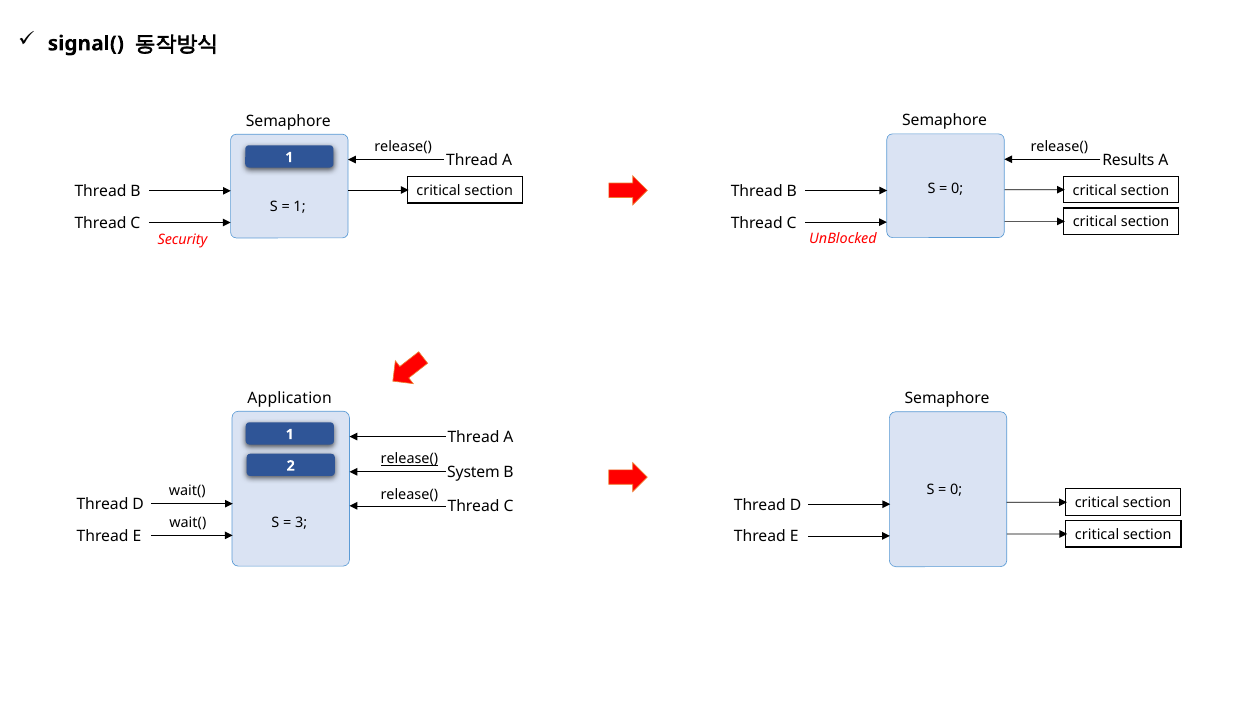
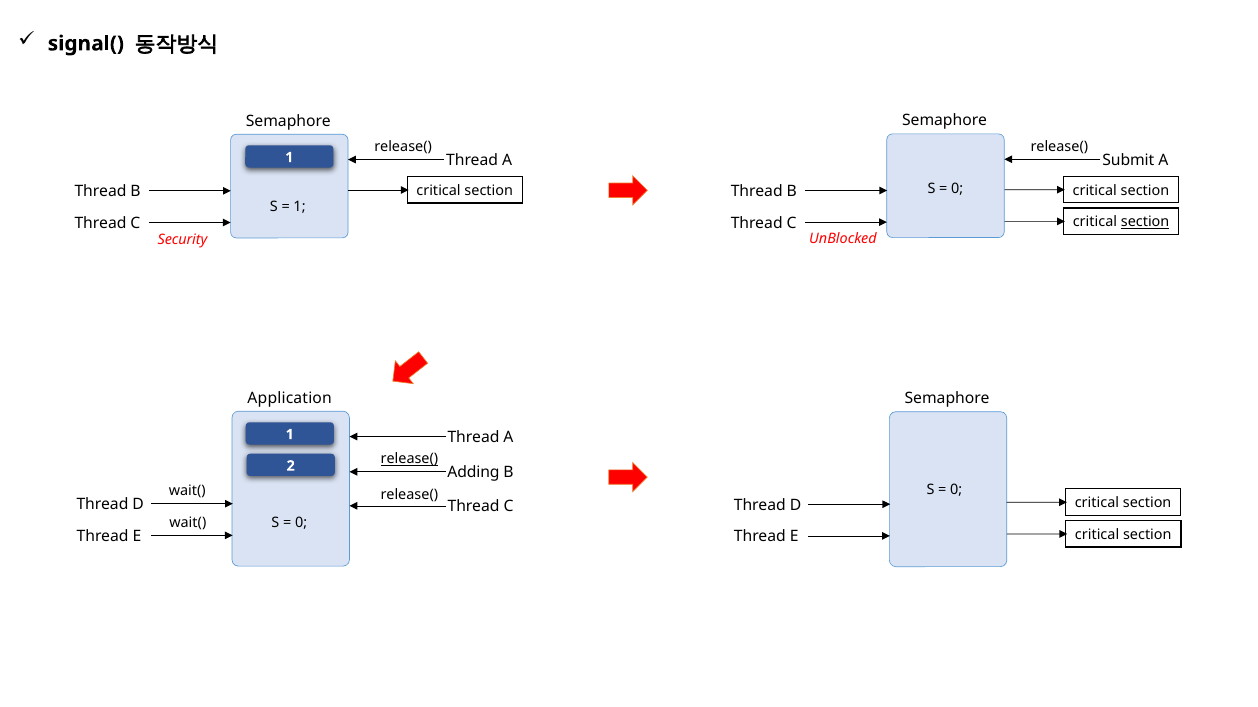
Results: Results -> Submit
section at (1145, 222) underline: none -> present
System: System -> Adding
3 at (301, 523): 3 -> 0
